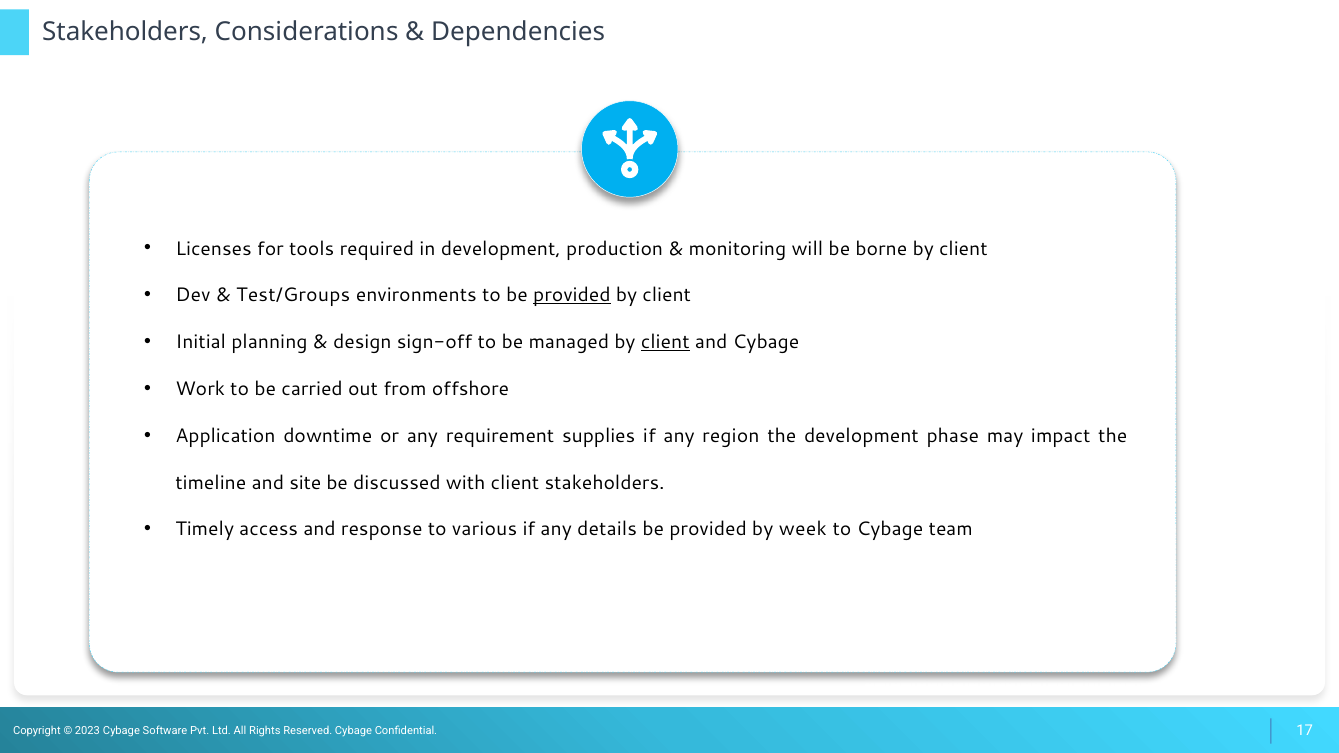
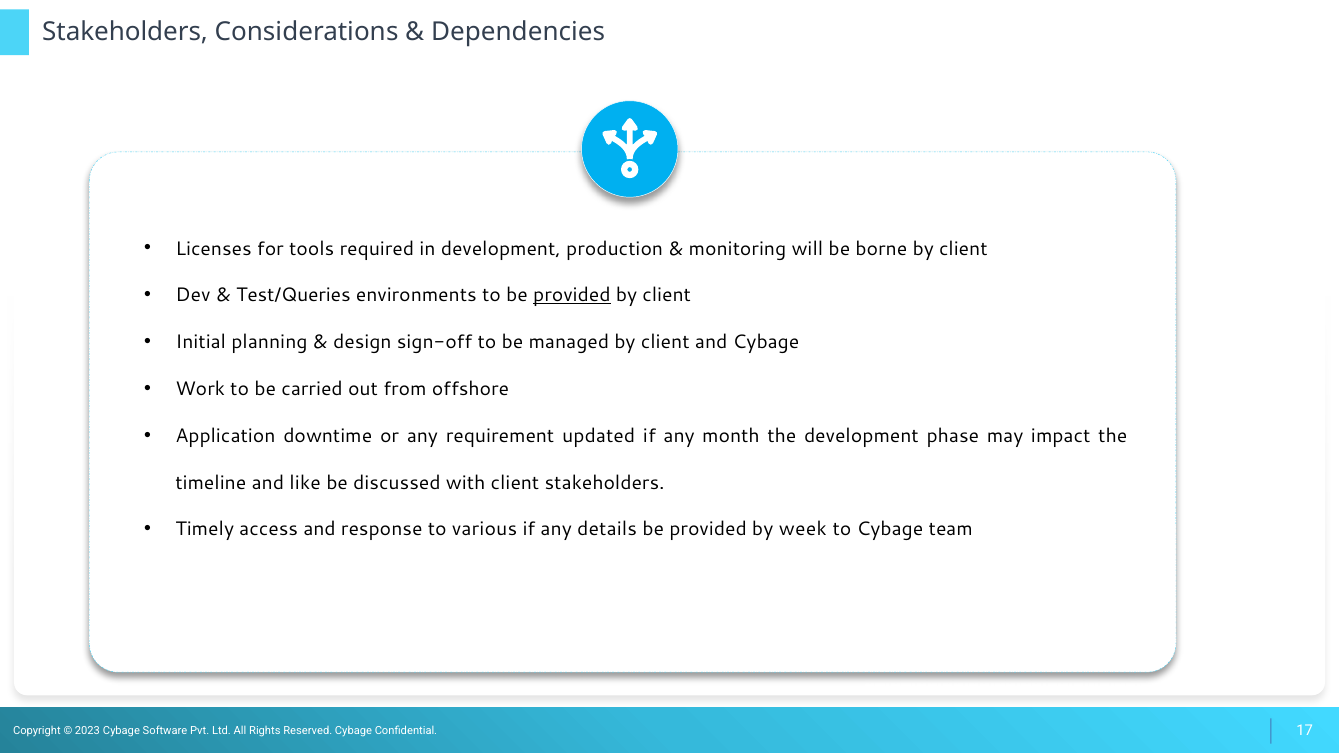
Test/Groups: Test/Groups -> Test/Queries
client at (665, 342) underline: present -> none
supplies: supplies -> updated
region: region -> month
site: site -> like
